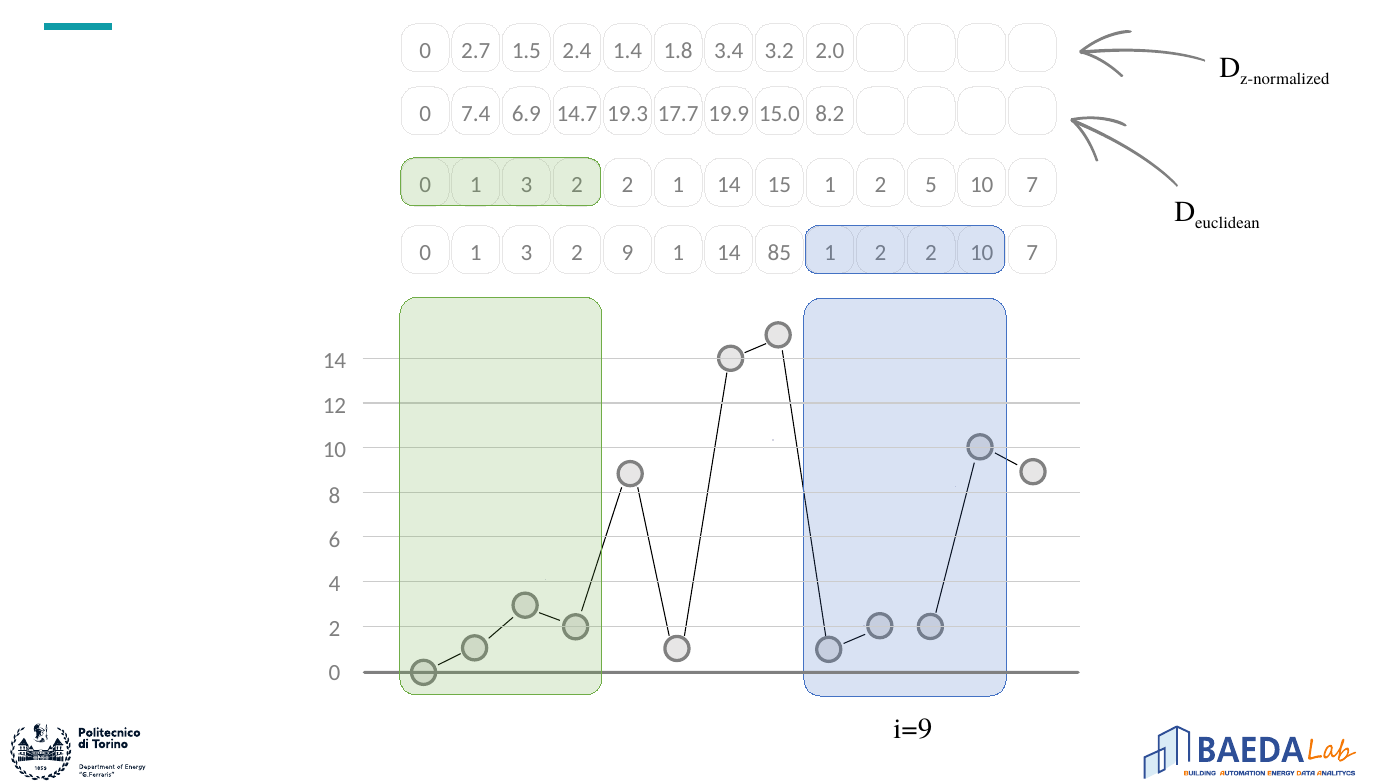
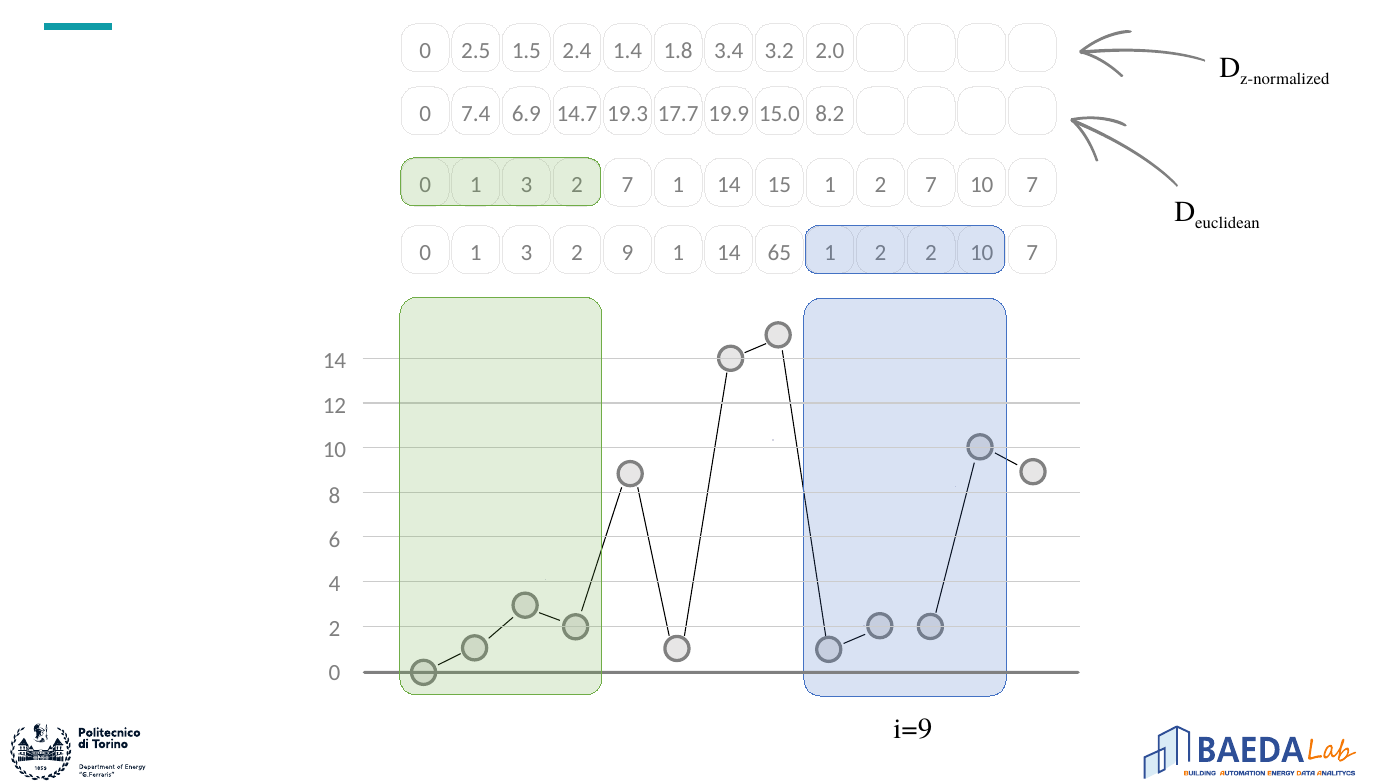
2.7: 2.7 -> 2.5
2 at (628, 185): 2 -> 7
1 2 5: 5 -> 7
85: 85 -> 65
